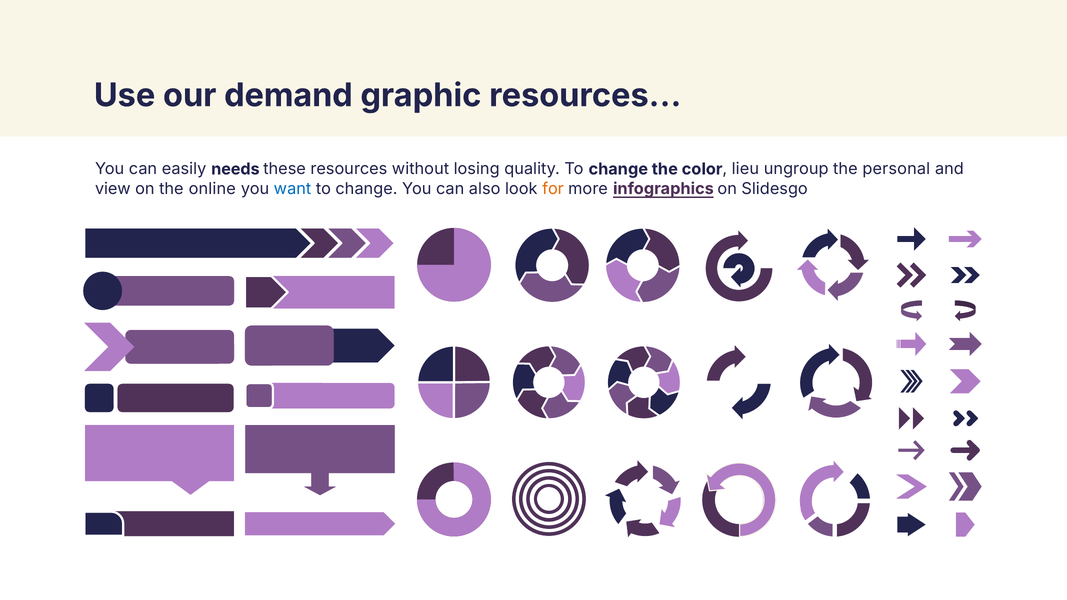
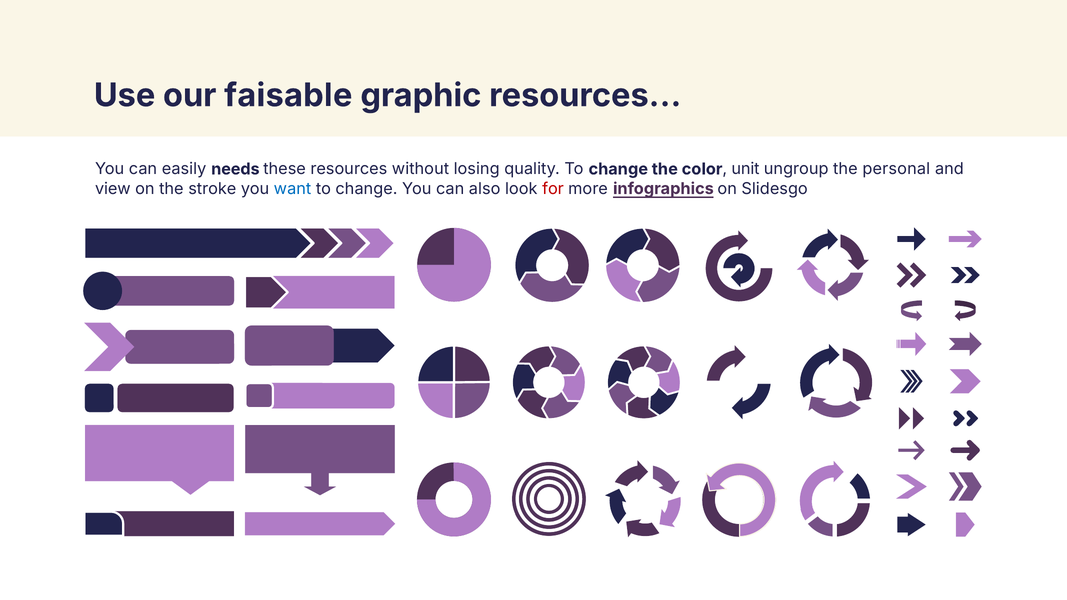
demand: demand -> faisable
lieu: lieu -> unit
online: online -> stroke
for colour: orange -> red
